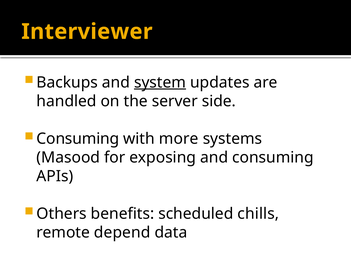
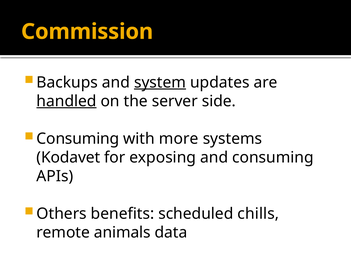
Interviewer: Interviewer -> Commission
handled underline: none -> present
Masood: Masood -> Kodavet
depend: depend -> animals
